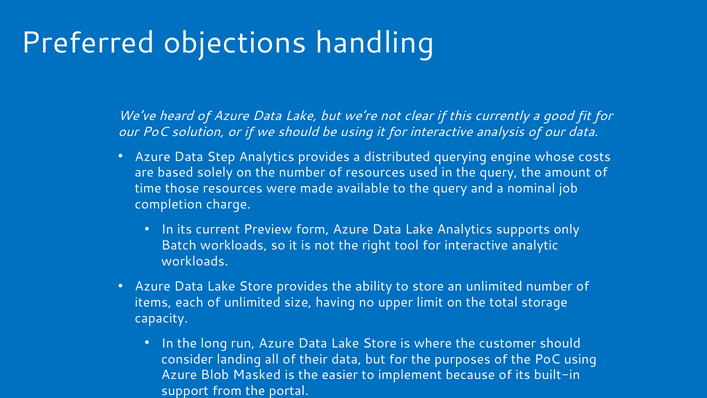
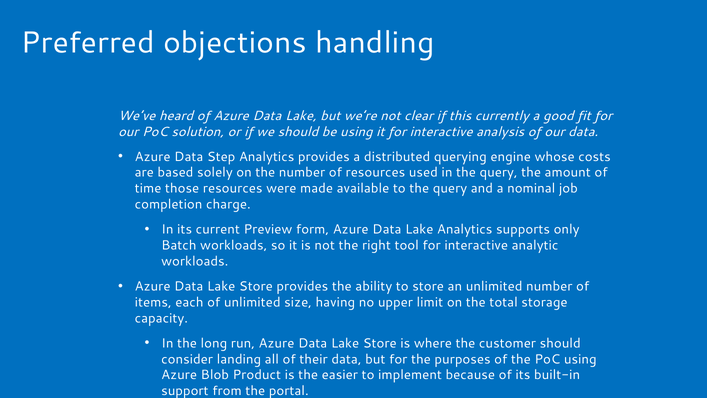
Masked: Masked -> Product
